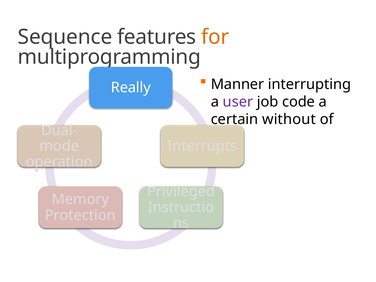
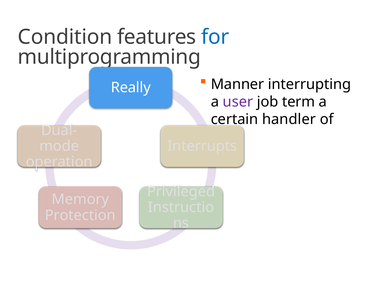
Sequence: Sequence -> Condition
for colour: orange -> blue
code: code -> term
without: without -> handler
